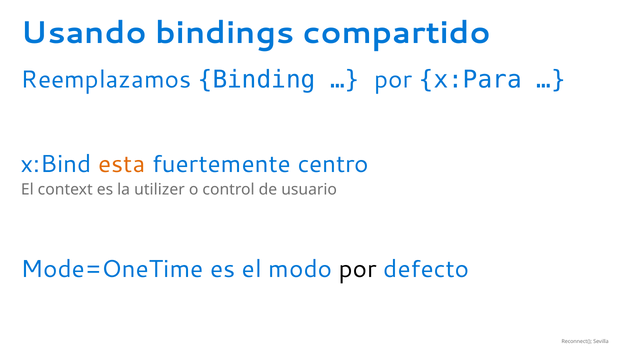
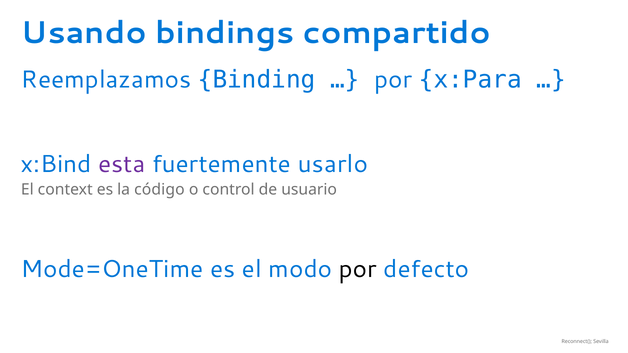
esta colour: orange -> purple
centro: centro -> usarlo
utilizer: utilizer -> código
